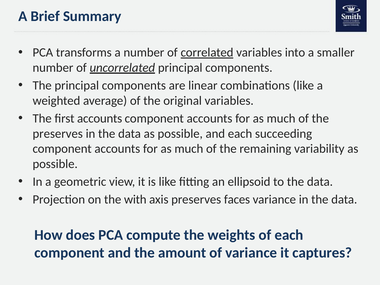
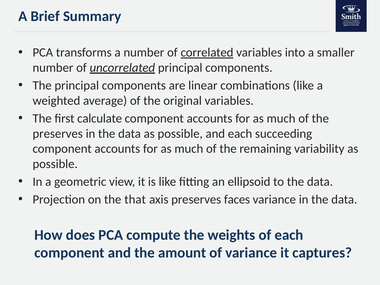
first accounts: accounts -> calculate
with: with -> that
